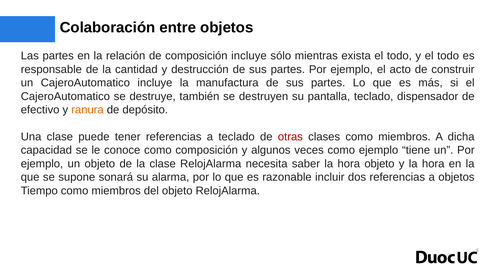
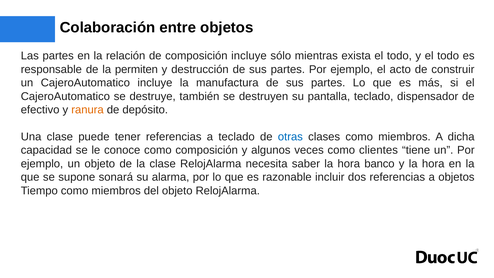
cantidad: cantidad -> permiten
otras colour: red -> blue
como ejemplo: ejemplo -> clientes
hora objeto: objeto -> banco
